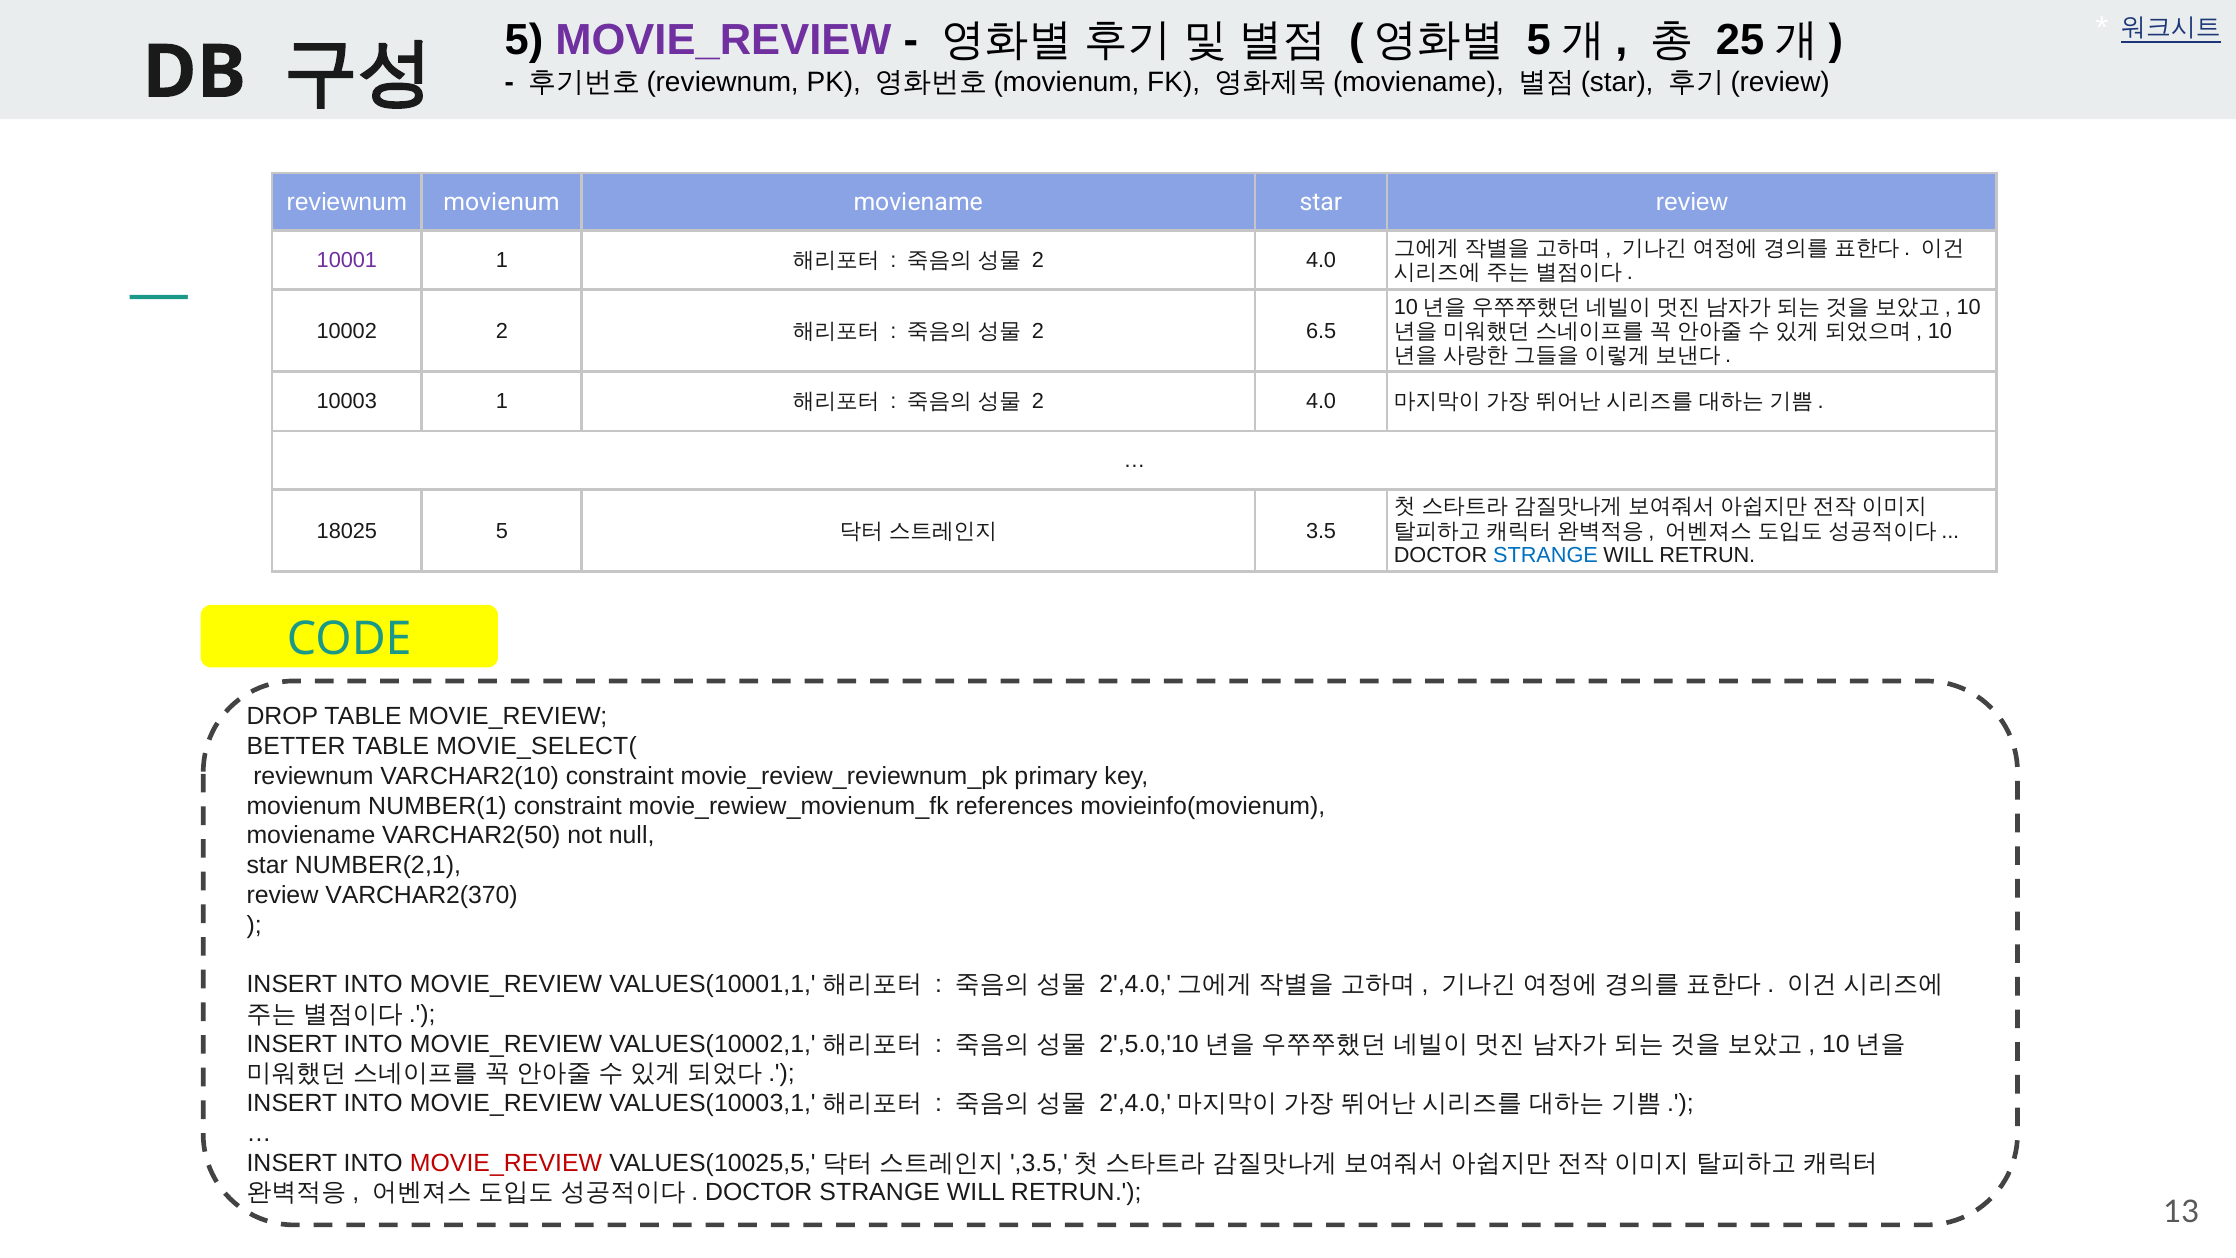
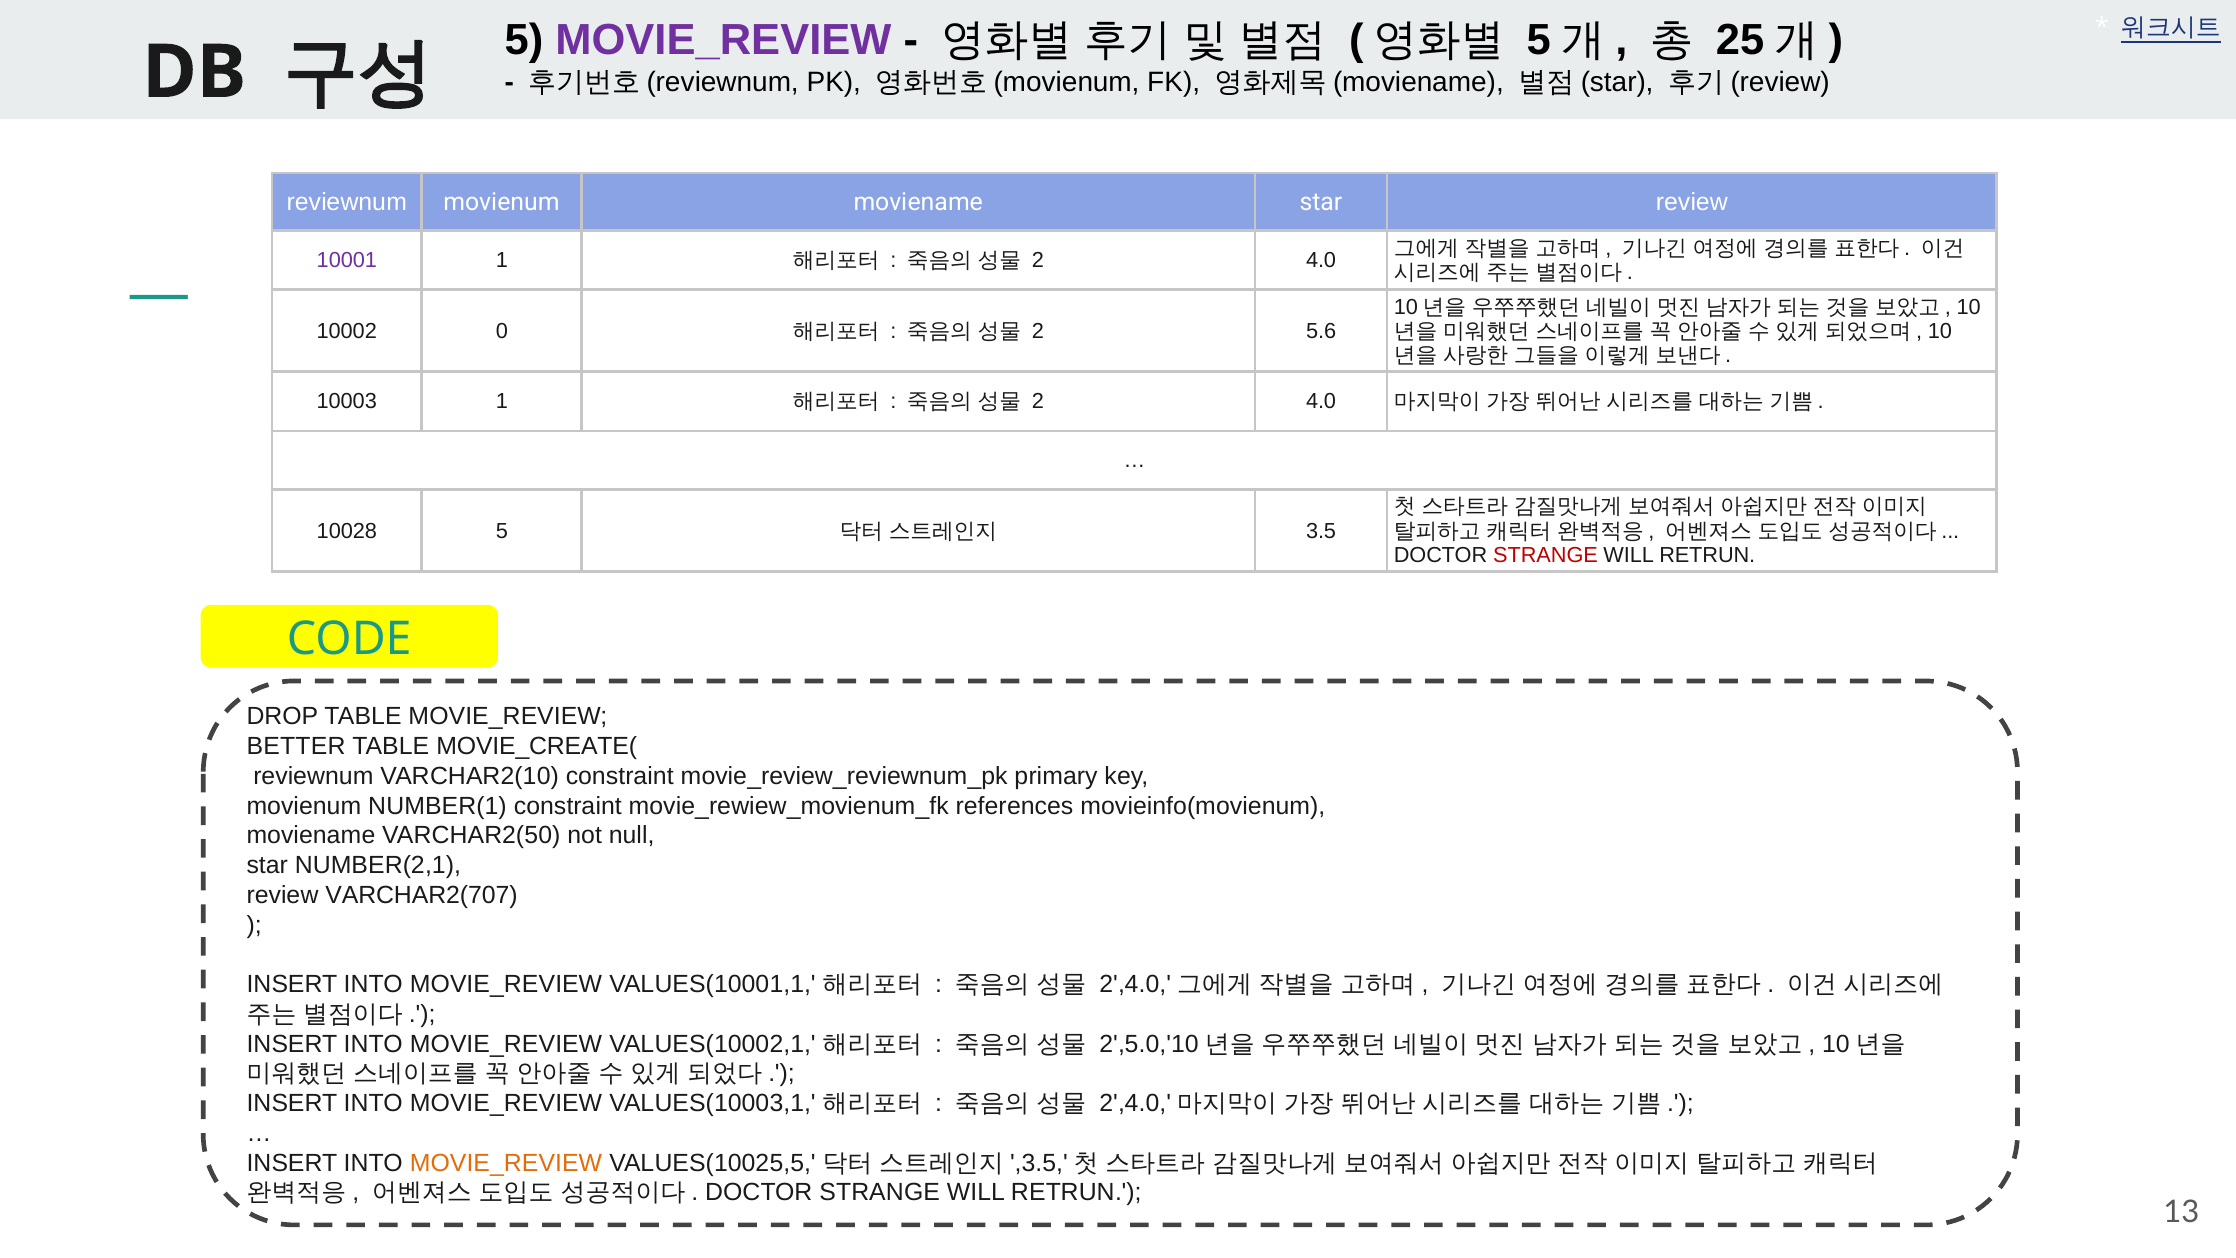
10002 2: 2 -> 0
6.5: 6.5 -> 5.6
18025: 18025 -> 10028
STRANGE at (1545, 555) colour: blue -> red
MOVIE_SELECT(: MOVIE_SELECT( -> MOVIE_CREATE(
VARCHAR2(370: VARCHAR2(370 -> VARCHAR2(707
MOVIE_REVIEW at (506, 1163) colour: red -> orange
